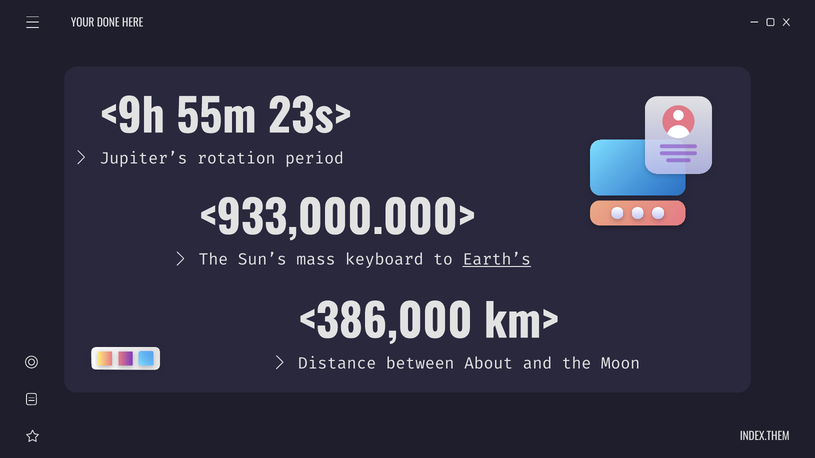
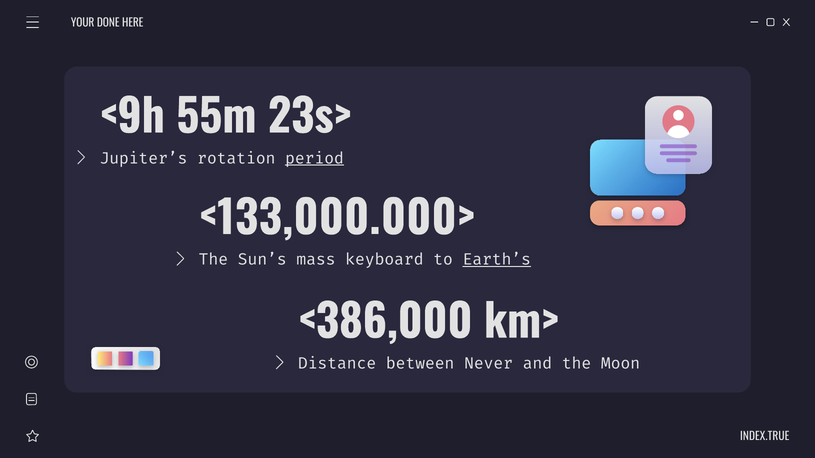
period underline: none -> present
<933,000.000>: <933,000.000> -> <133,000.000>
About: About -> Never
INDEX.THEM: INDEX.THEM -> INDEX.TRUE
